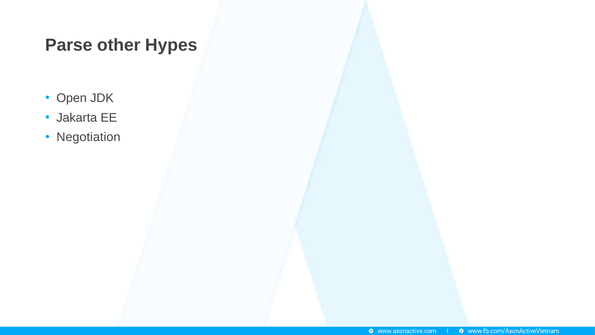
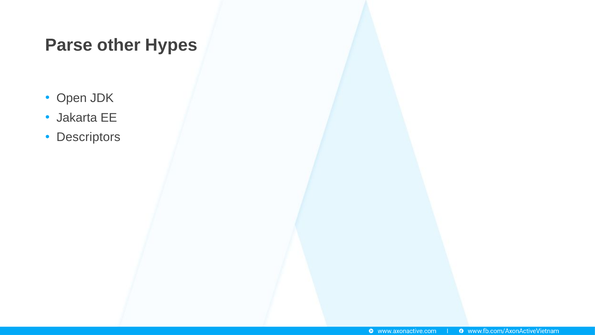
Negotiation: Negotiation -> Descriptors
